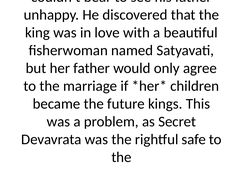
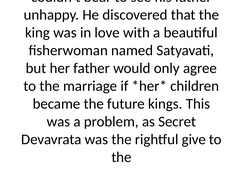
safe: safe -> give
